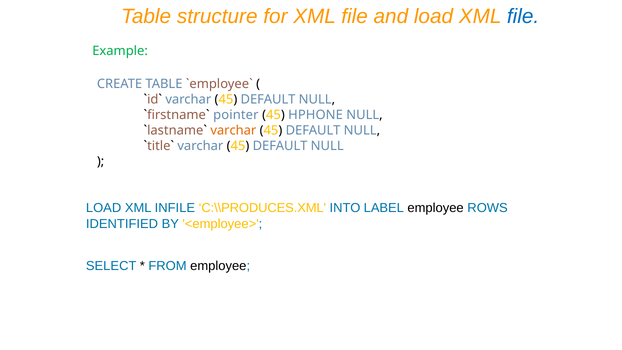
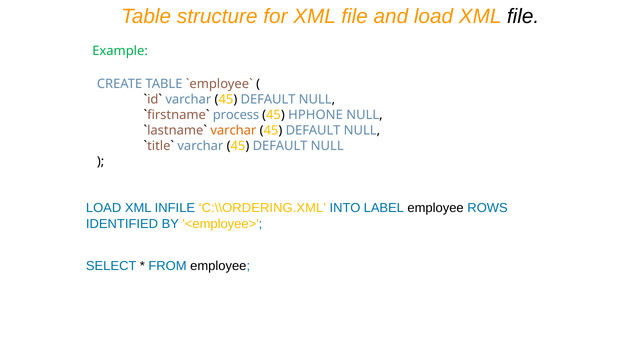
file at (523, 16) colour: blue -> black
pointer: pointer -> process
C:\\PRODUCES.XML: C:\\PRODUCES.XML -> C:\\ORDERING.XML
